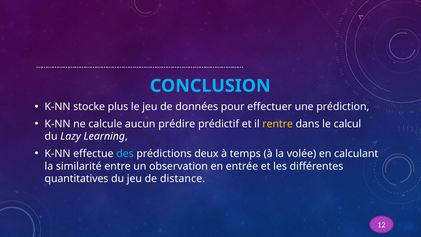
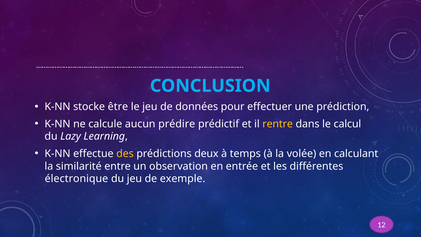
plus: plus -> être
des colour: light blue -> yellow
quantitatives: quantitatives -> électronique
distance: distance -> exemple
